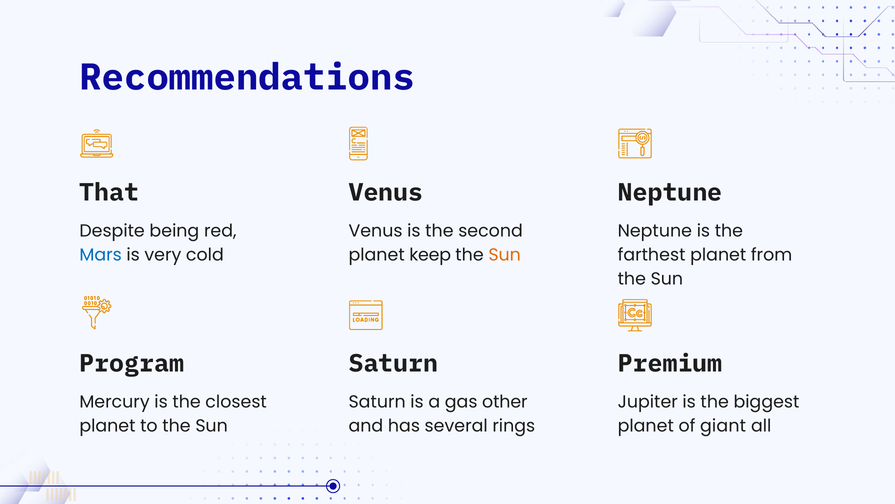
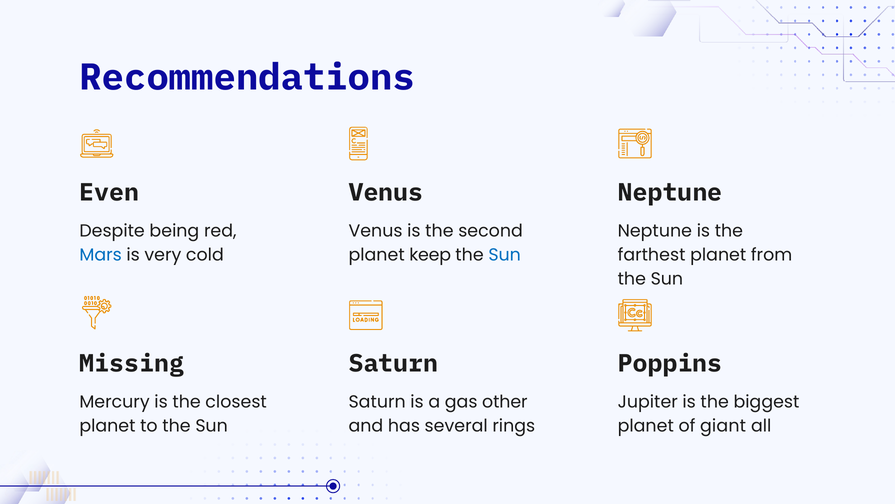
That: That -> Even
Sun at (505, 255) colour: orange -> blue
Program: Program -> Missing
Premium: Premium -> Poppins
